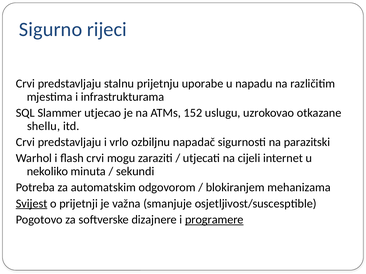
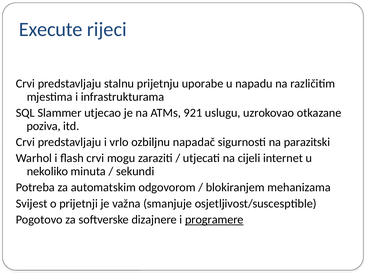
Sigurno: Sigurno -> Execute
152: 152 -> 921
shellu: shellu -> poziva
Svijest underline: present -> none
